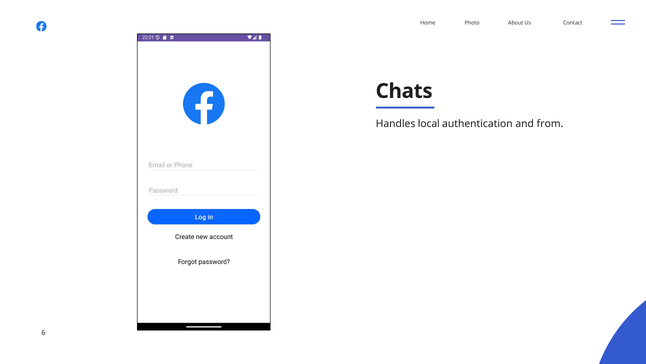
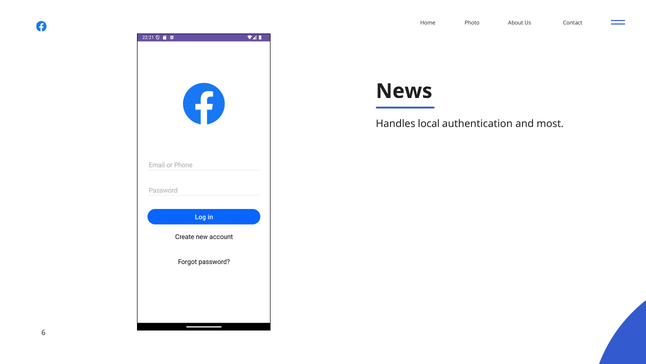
Chats: Chats -> News
from: from -> most
